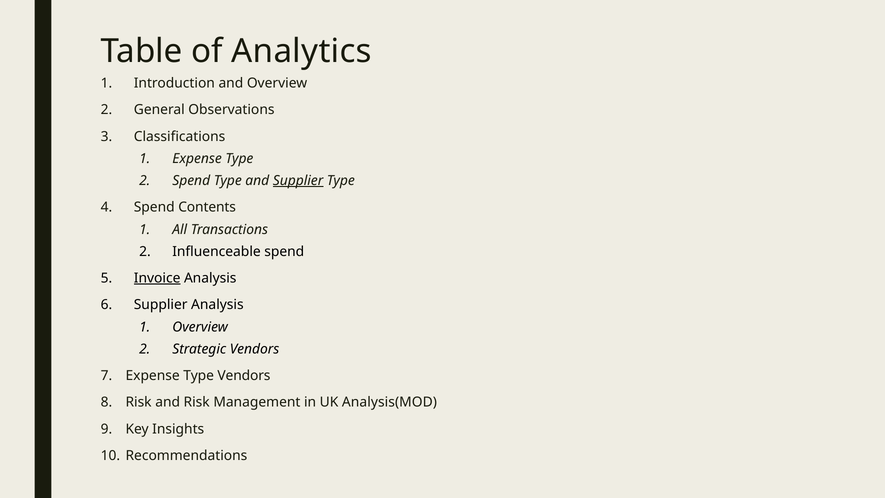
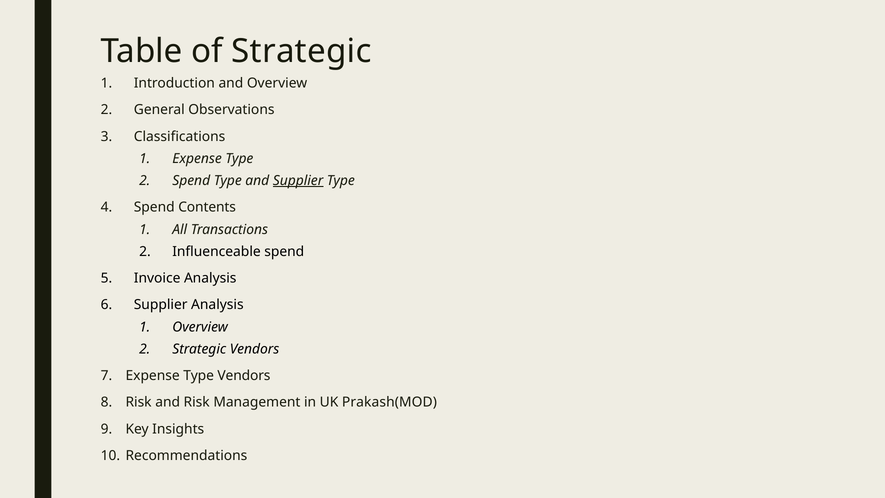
of Analytics: Analytics -> Strategic
Invoice underline: present -> none
Analysis(MOD: Analysis(MOD -> Prakash(MOD
